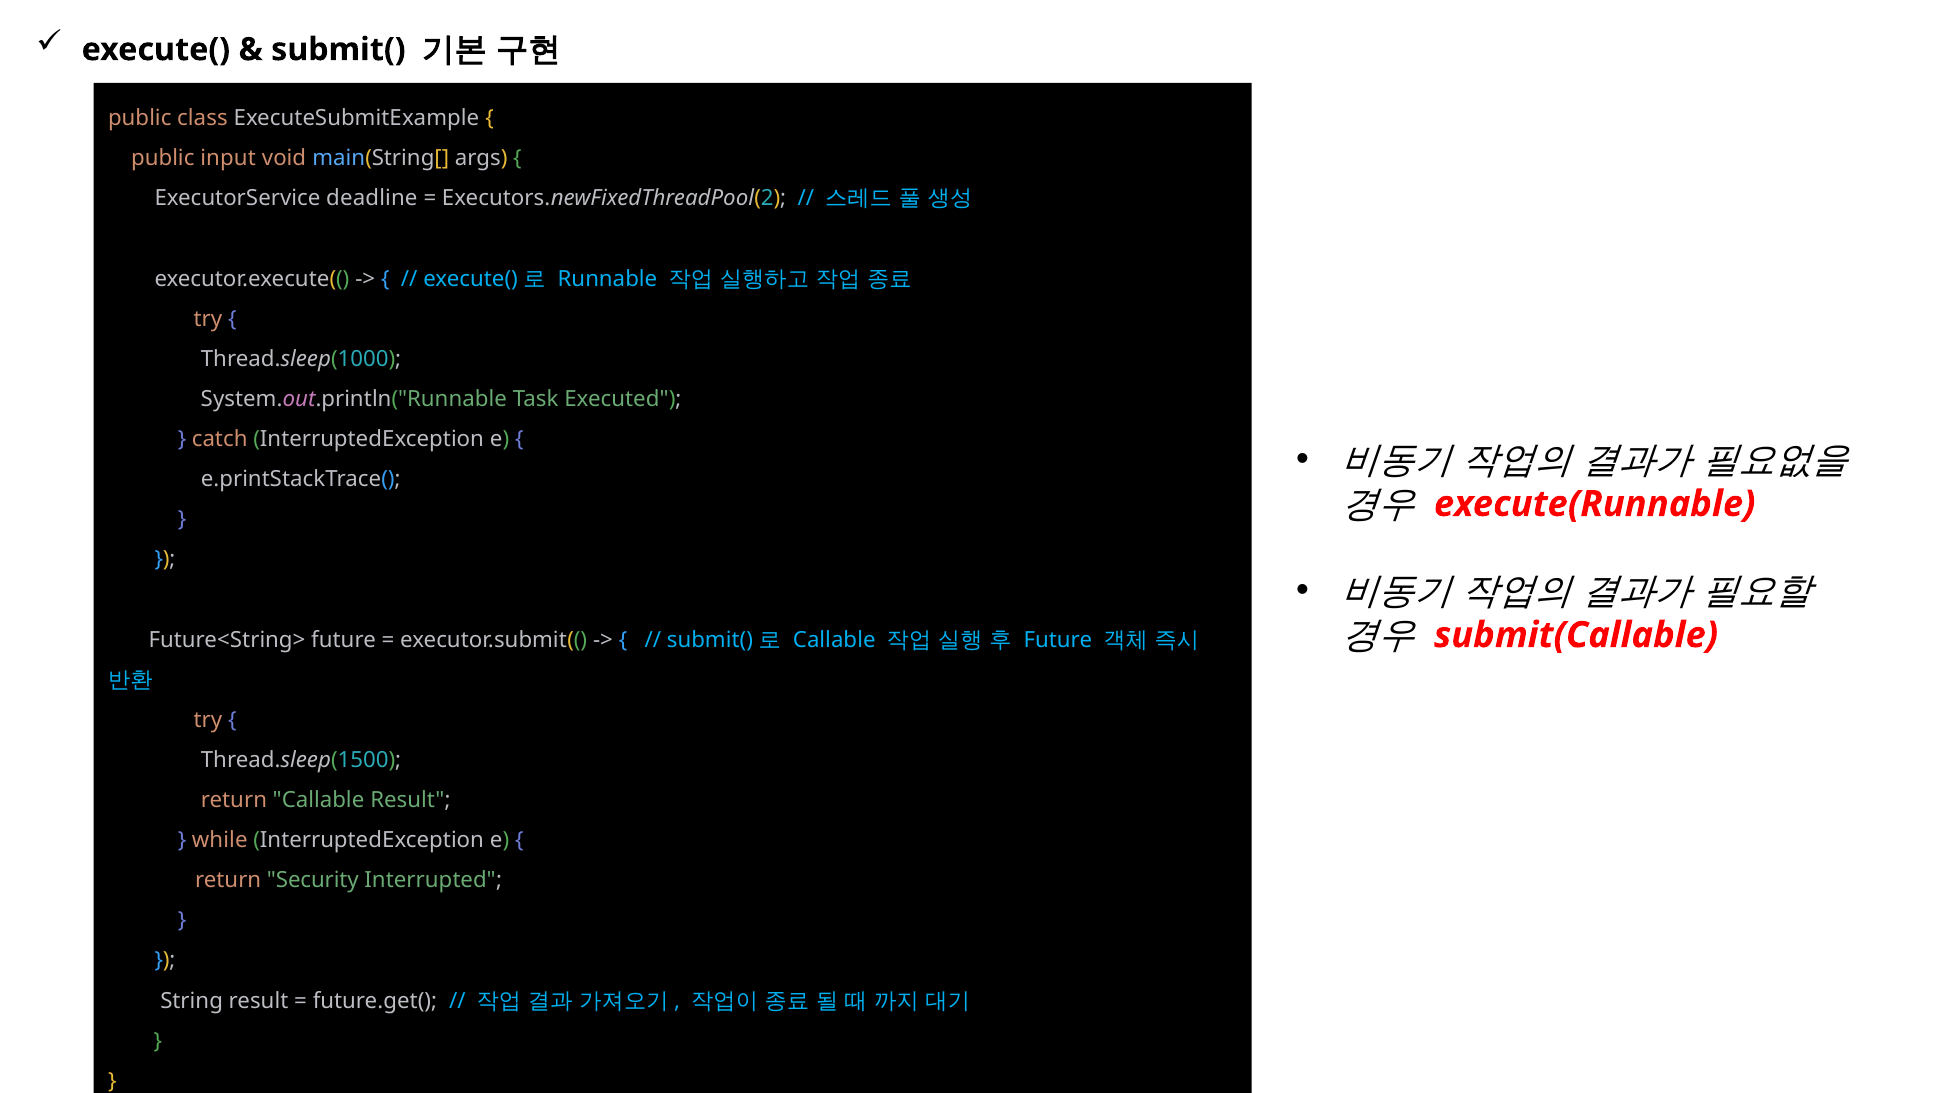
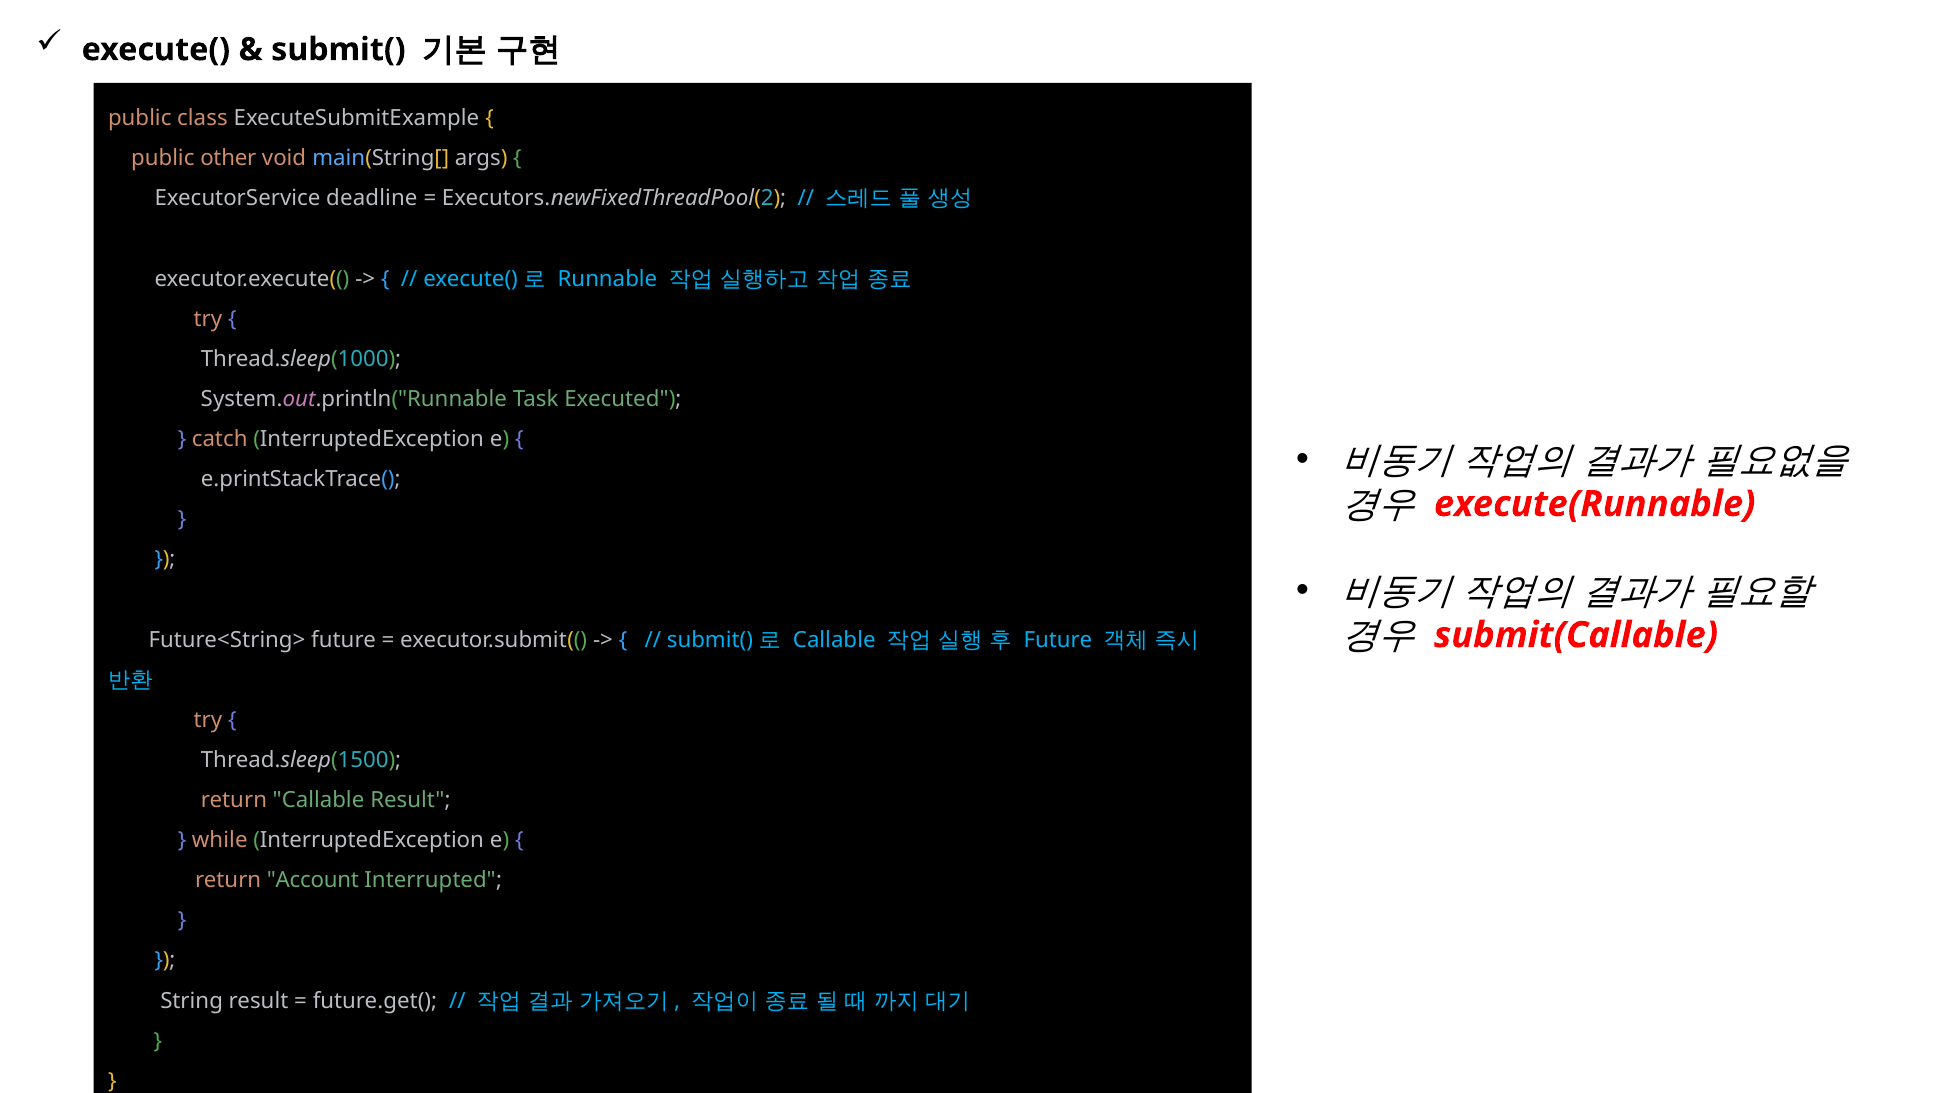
input: input -> other
Security: Security -> Account
